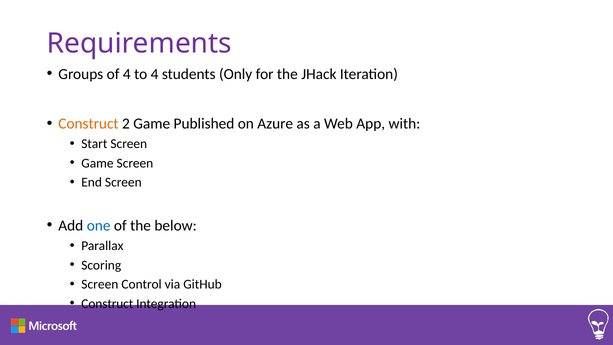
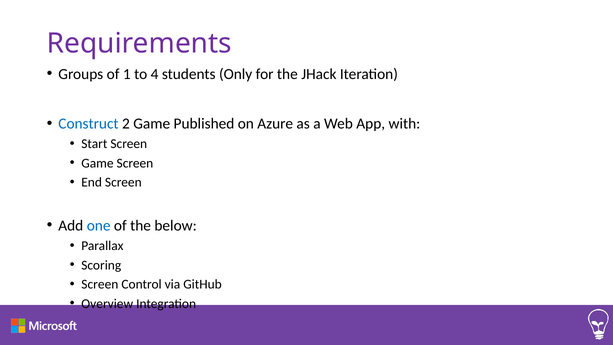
of 4: 4 -> 1
Construct at (88, 124) colour: orange -> blue
Construct at (107, 304): Construct -> Overview
